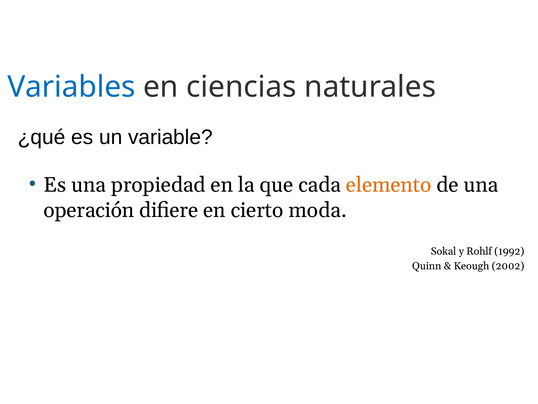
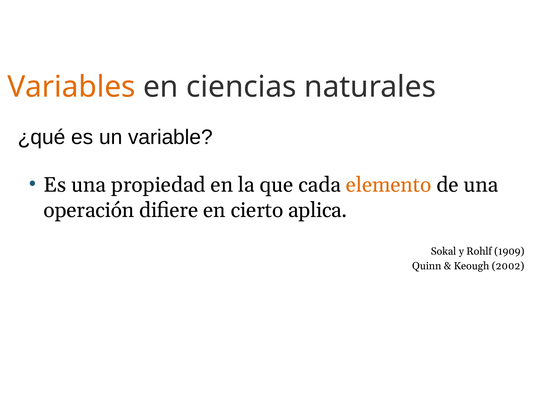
Variables colour: blue -> orange
moda: moda -> aplica
1992: 1992 -> 1909
